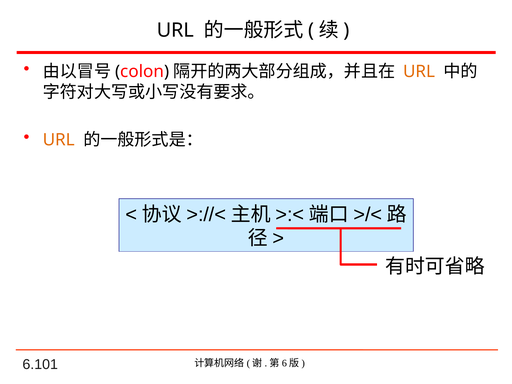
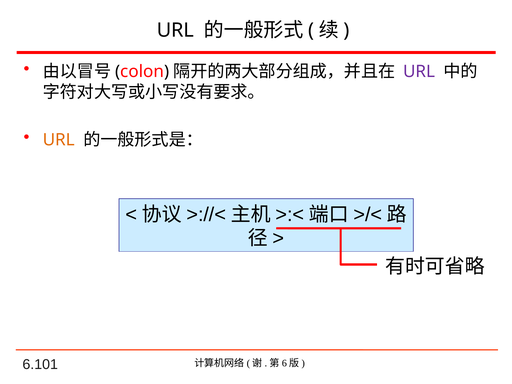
URL at (419, 72) colour: orange -> purple
